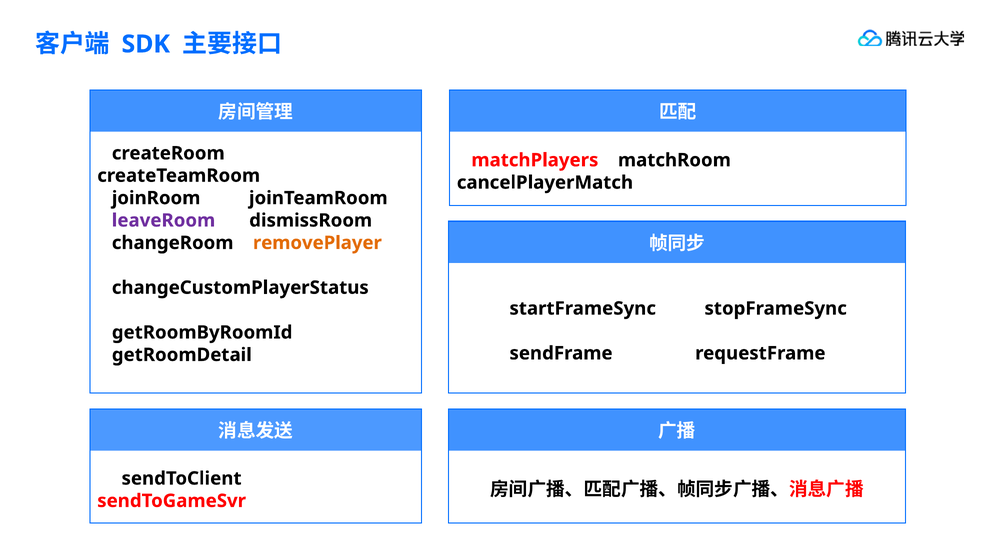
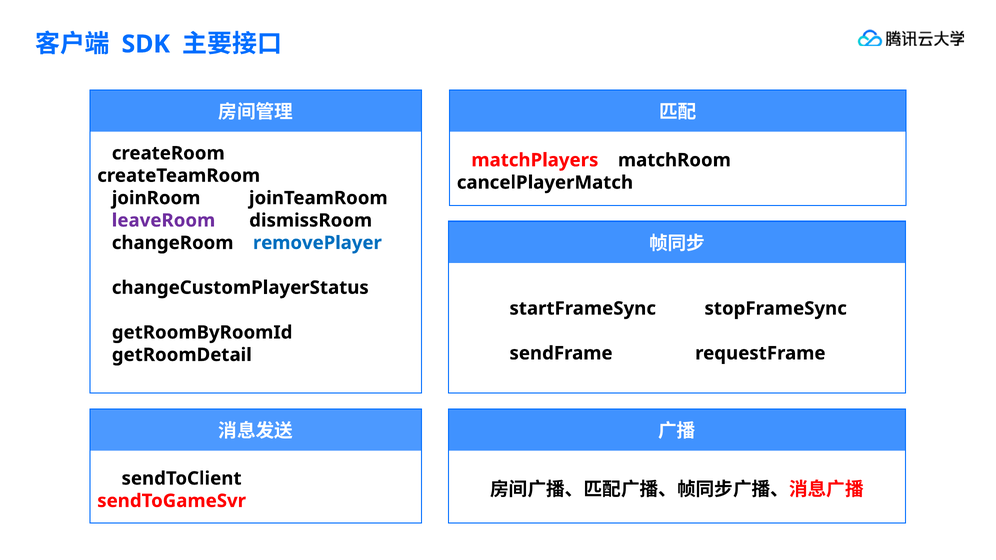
removePlayer colour: orange -> blue
